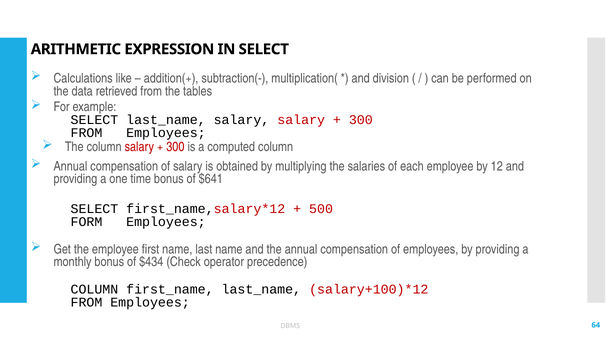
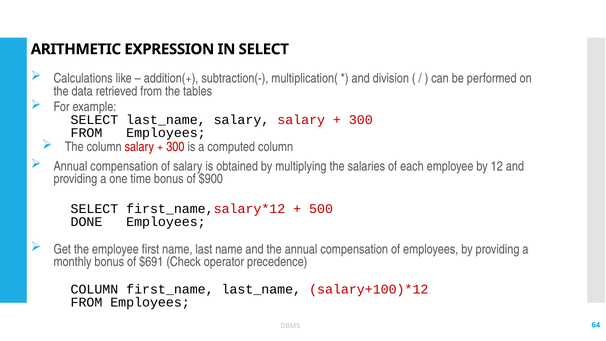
$641: $641 -> $900
FORM: FORM -> DONE
$434: $434 -> $691
